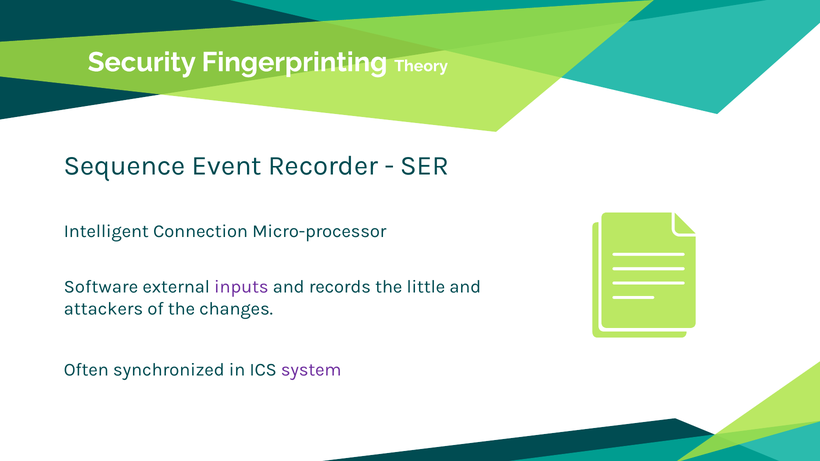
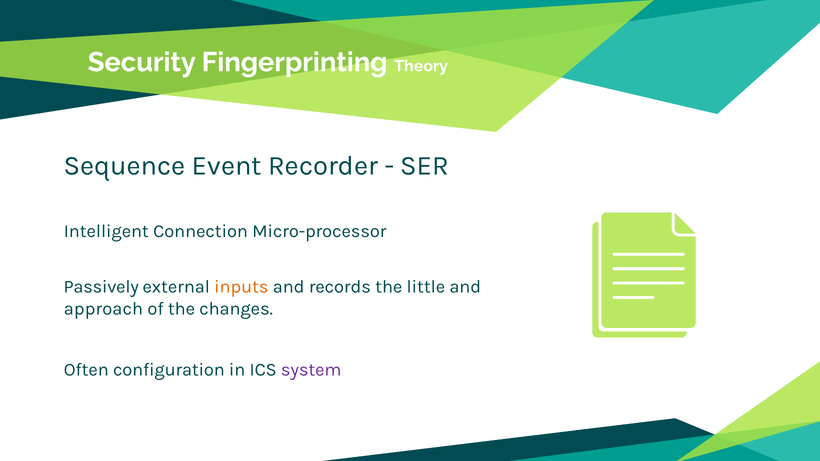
Software: Software -> Passively
inputs colour: purple -> orange
attackers: attackers -> approach
synchronized: synchronized -> configuration
